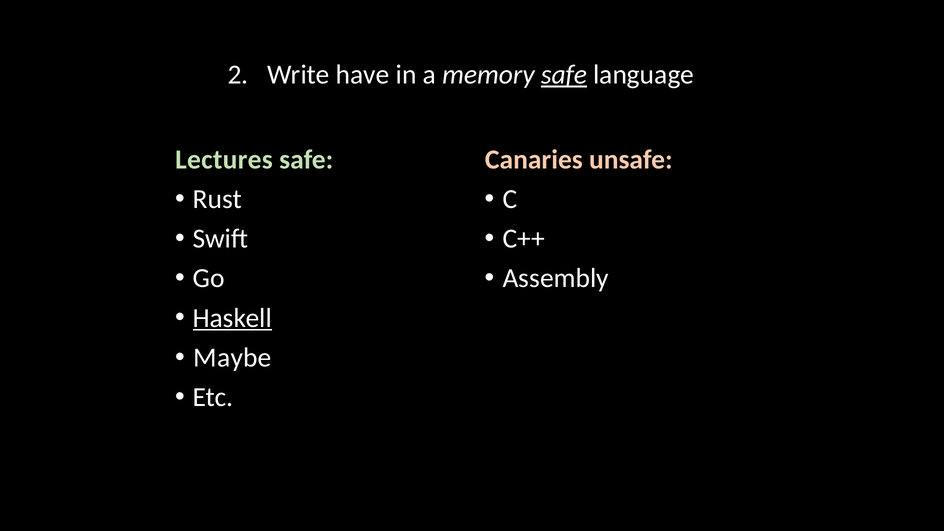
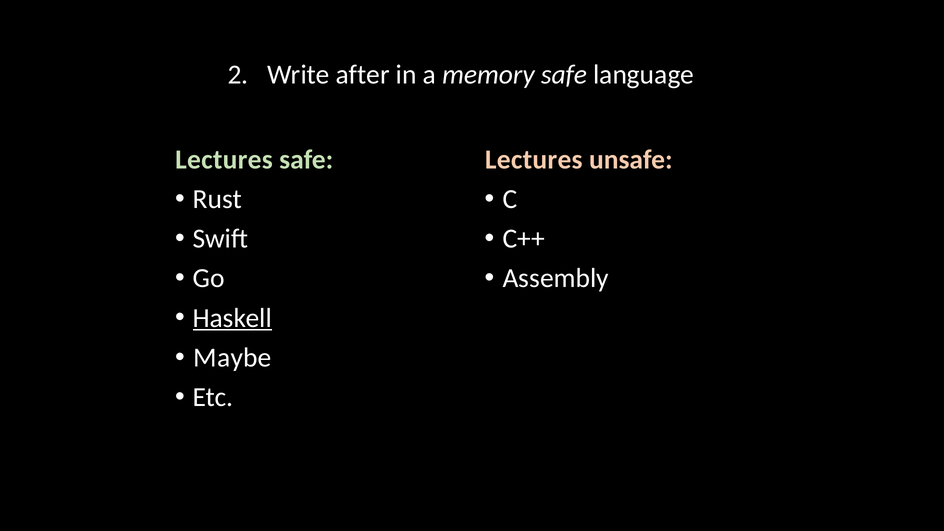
have: have -> after
safe at (564, 75) underline: present -> none
Canaries at (534, 160): Canaries -> Lectures
